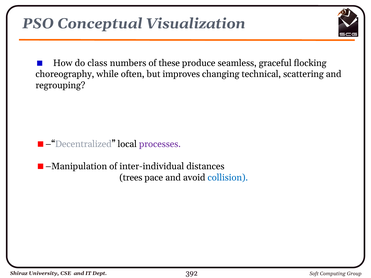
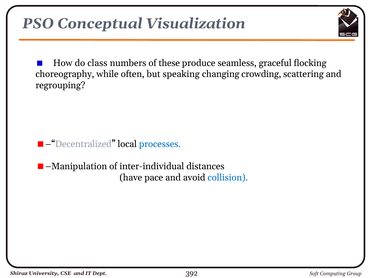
improves: improves -> speaking
technical: technical -> crowding
processes colour: purple -> blue
trees: trees -> have
